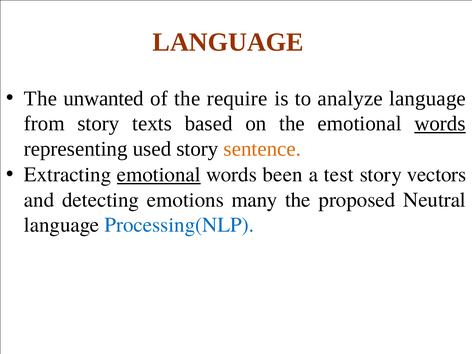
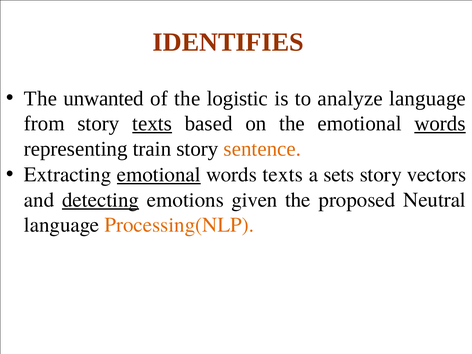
LANGUAGE at (228, 42): LANGUAGE -> IDENTIFIES
require: require -> logistic
texts at (152, 124) underline: none -> present
used: used -> train
words been: been -> texts
test: test -> sets
detecting underline: none -> present
many: many -> given
Processing(NLP colour: blue -> orange
